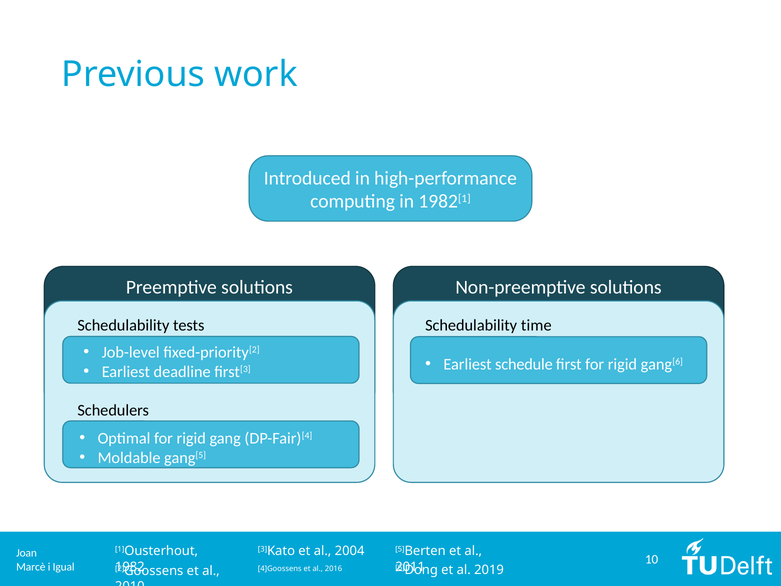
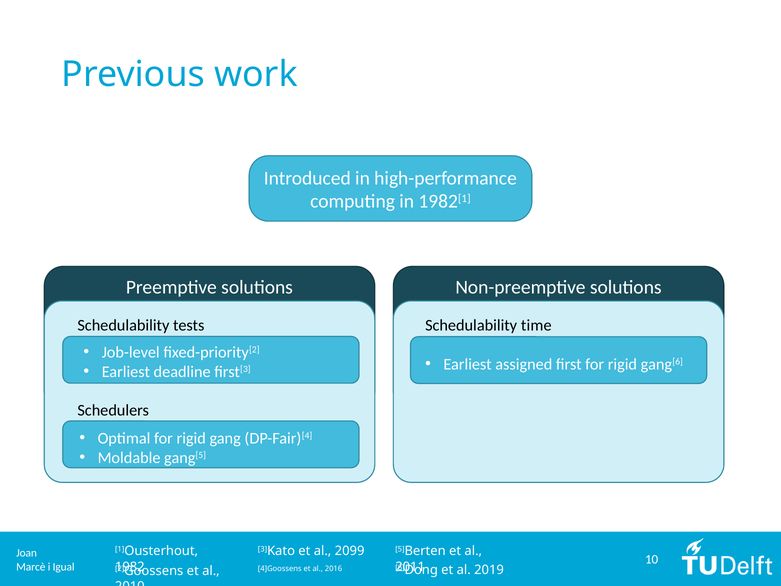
schedule: schedule -> assigned
2004: 2004 -> 2099
